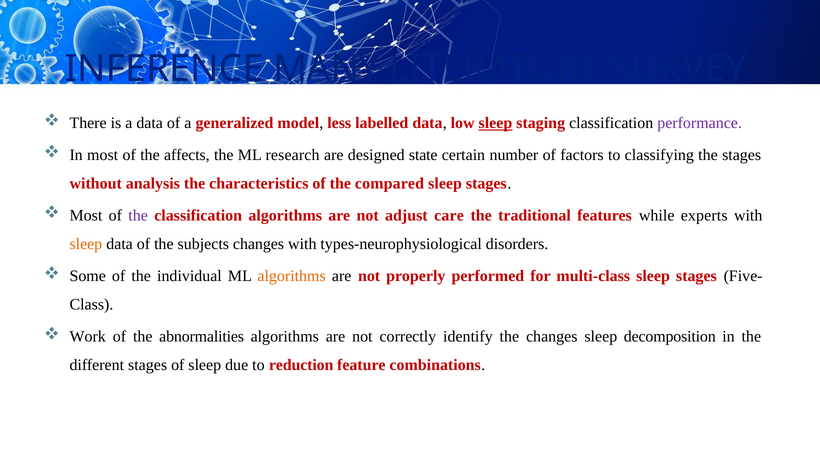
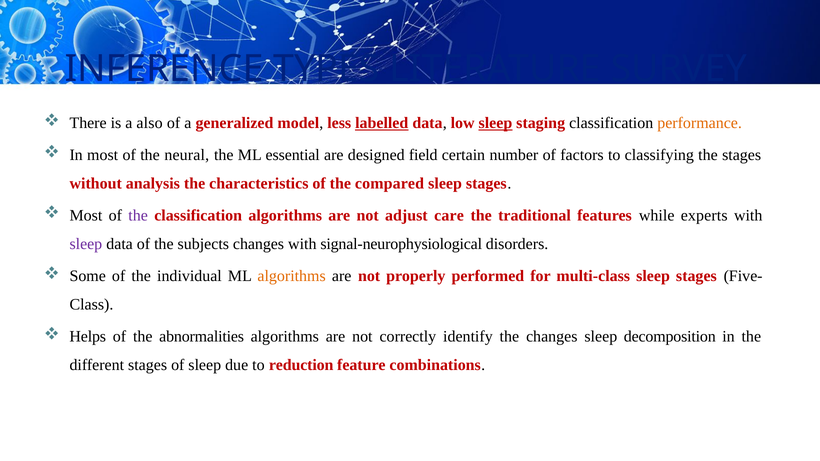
MANY: MANY -> TYPES
a data: data -> also
labelled underline: none -> present
performance colour: purple -> orange
affects: affects -> neural
research: research -> essential
state: state -> field
sleep at (86, 244) colour: orange -> purple
types-neurophysiological: types-neurophysiological -> signal-neurophysiological
Work: Work -> Helps
